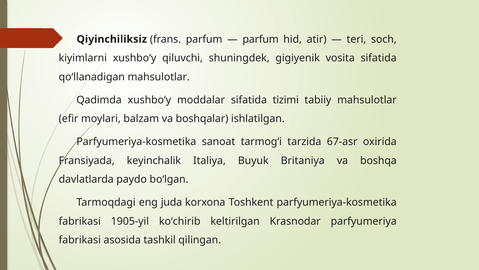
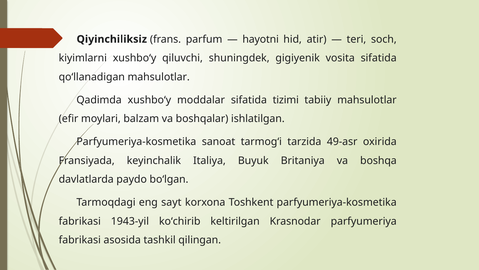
parfum at (261, 39): parfum -> hayotni
67-asr: 67-asr -> 49-asr
juda: juda -> sayt
1905-yil: 1905-yil -> 1943-yil
